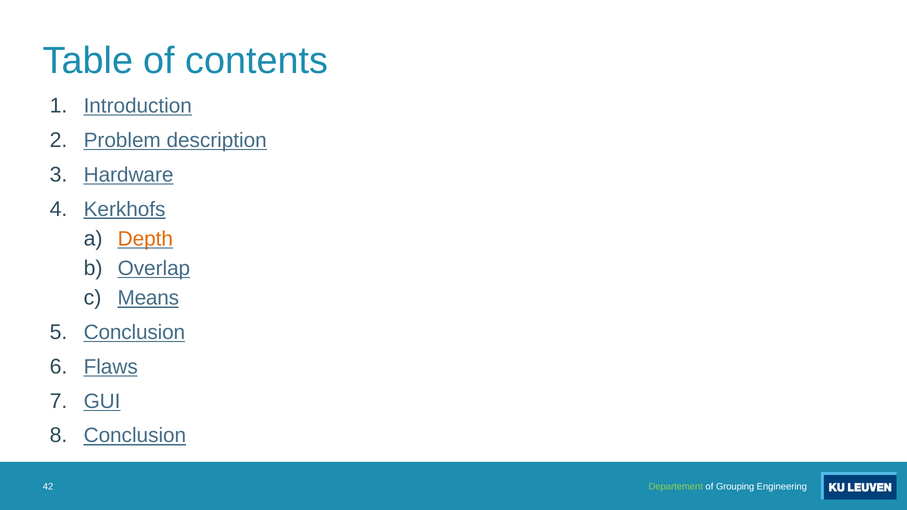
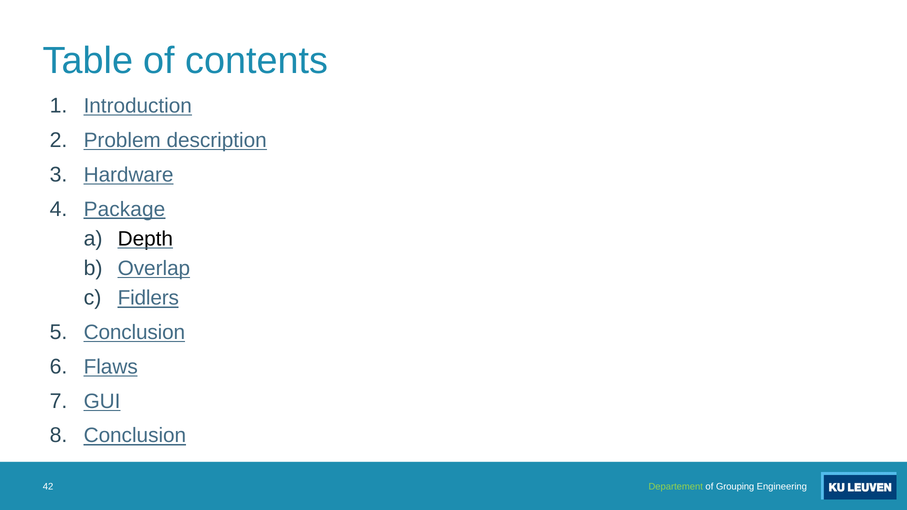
Kerkhofs: Kerkhofs -> Package
Depth colour: orange -> black
Means: Means -> Fidlers
